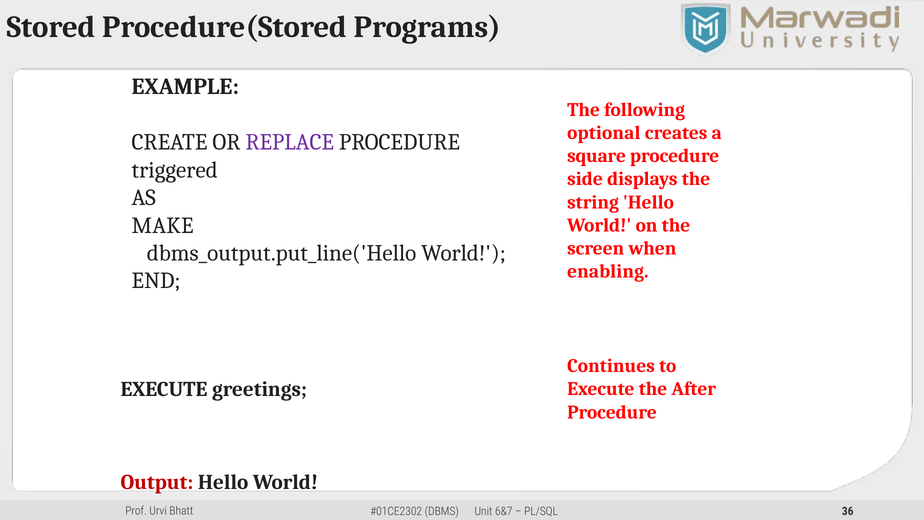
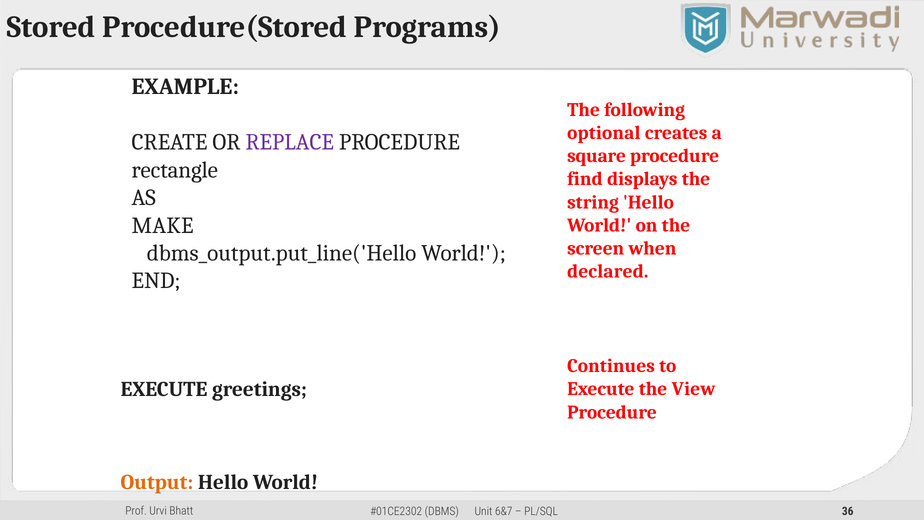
triggered: triggered -> rectangle
side: side -> find
enabling: enabling -> declared
After: After -> View
Output colour: red -> orange
